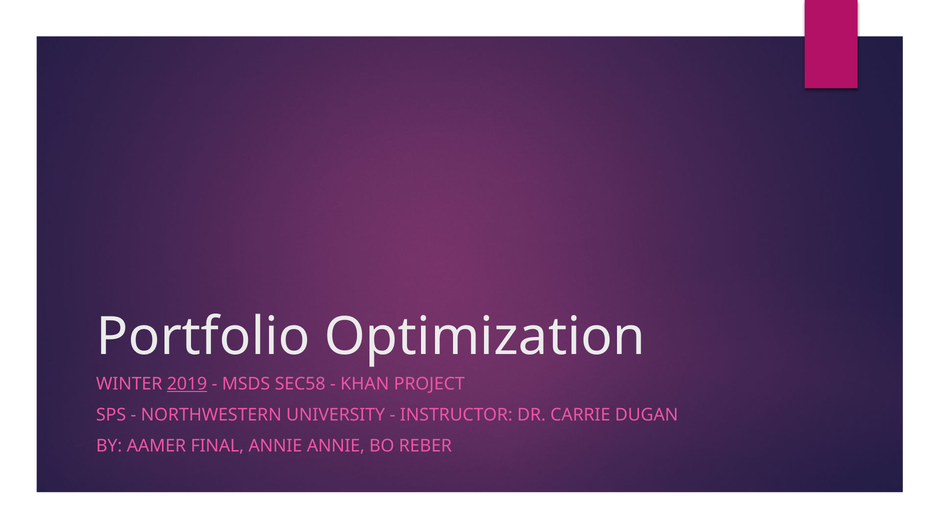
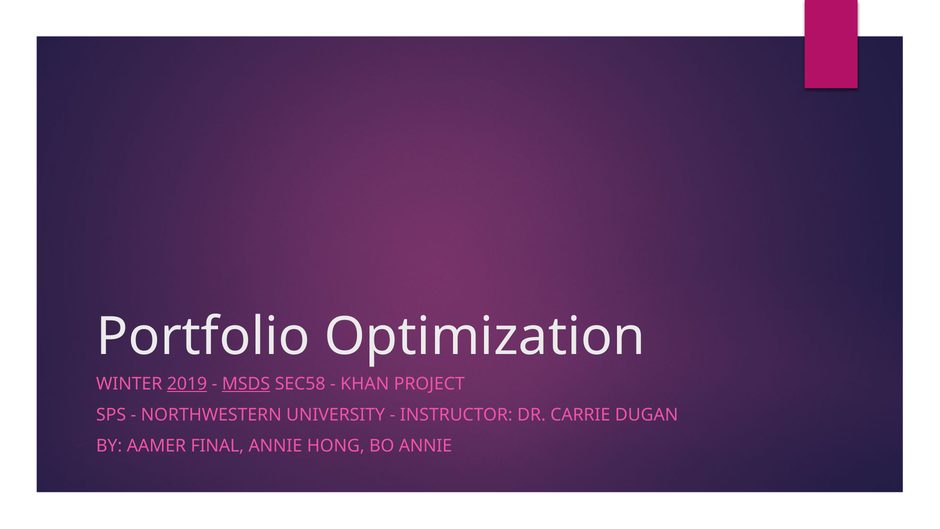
MSDS underline: none -> present
ANNIE ANNIE: ANNIE -> HONG
BO REBER: REBER -> ANNIE
